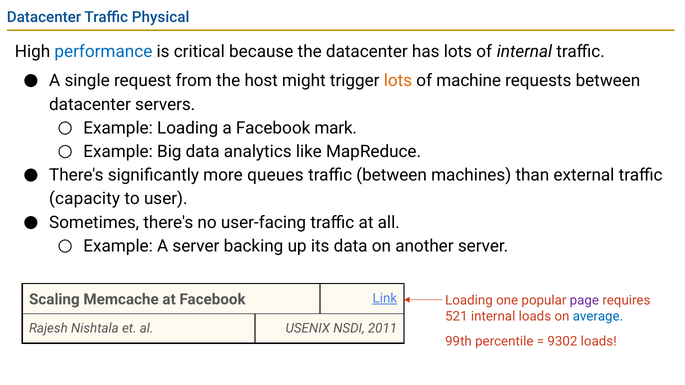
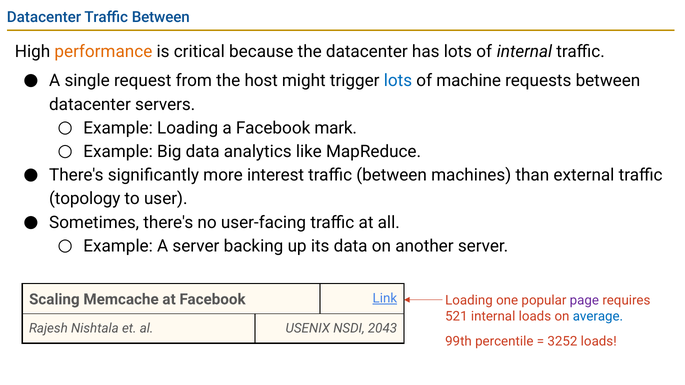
Datacenter Traffic Physical: Physical -> Between
performance colour: blue -> orange
lots at (398, 81) colour: orange -> blue
queues: queues -> interest
capacity: capacity -> topology
2011: 2011 -> 2043
9302: 9302 -> 3252
